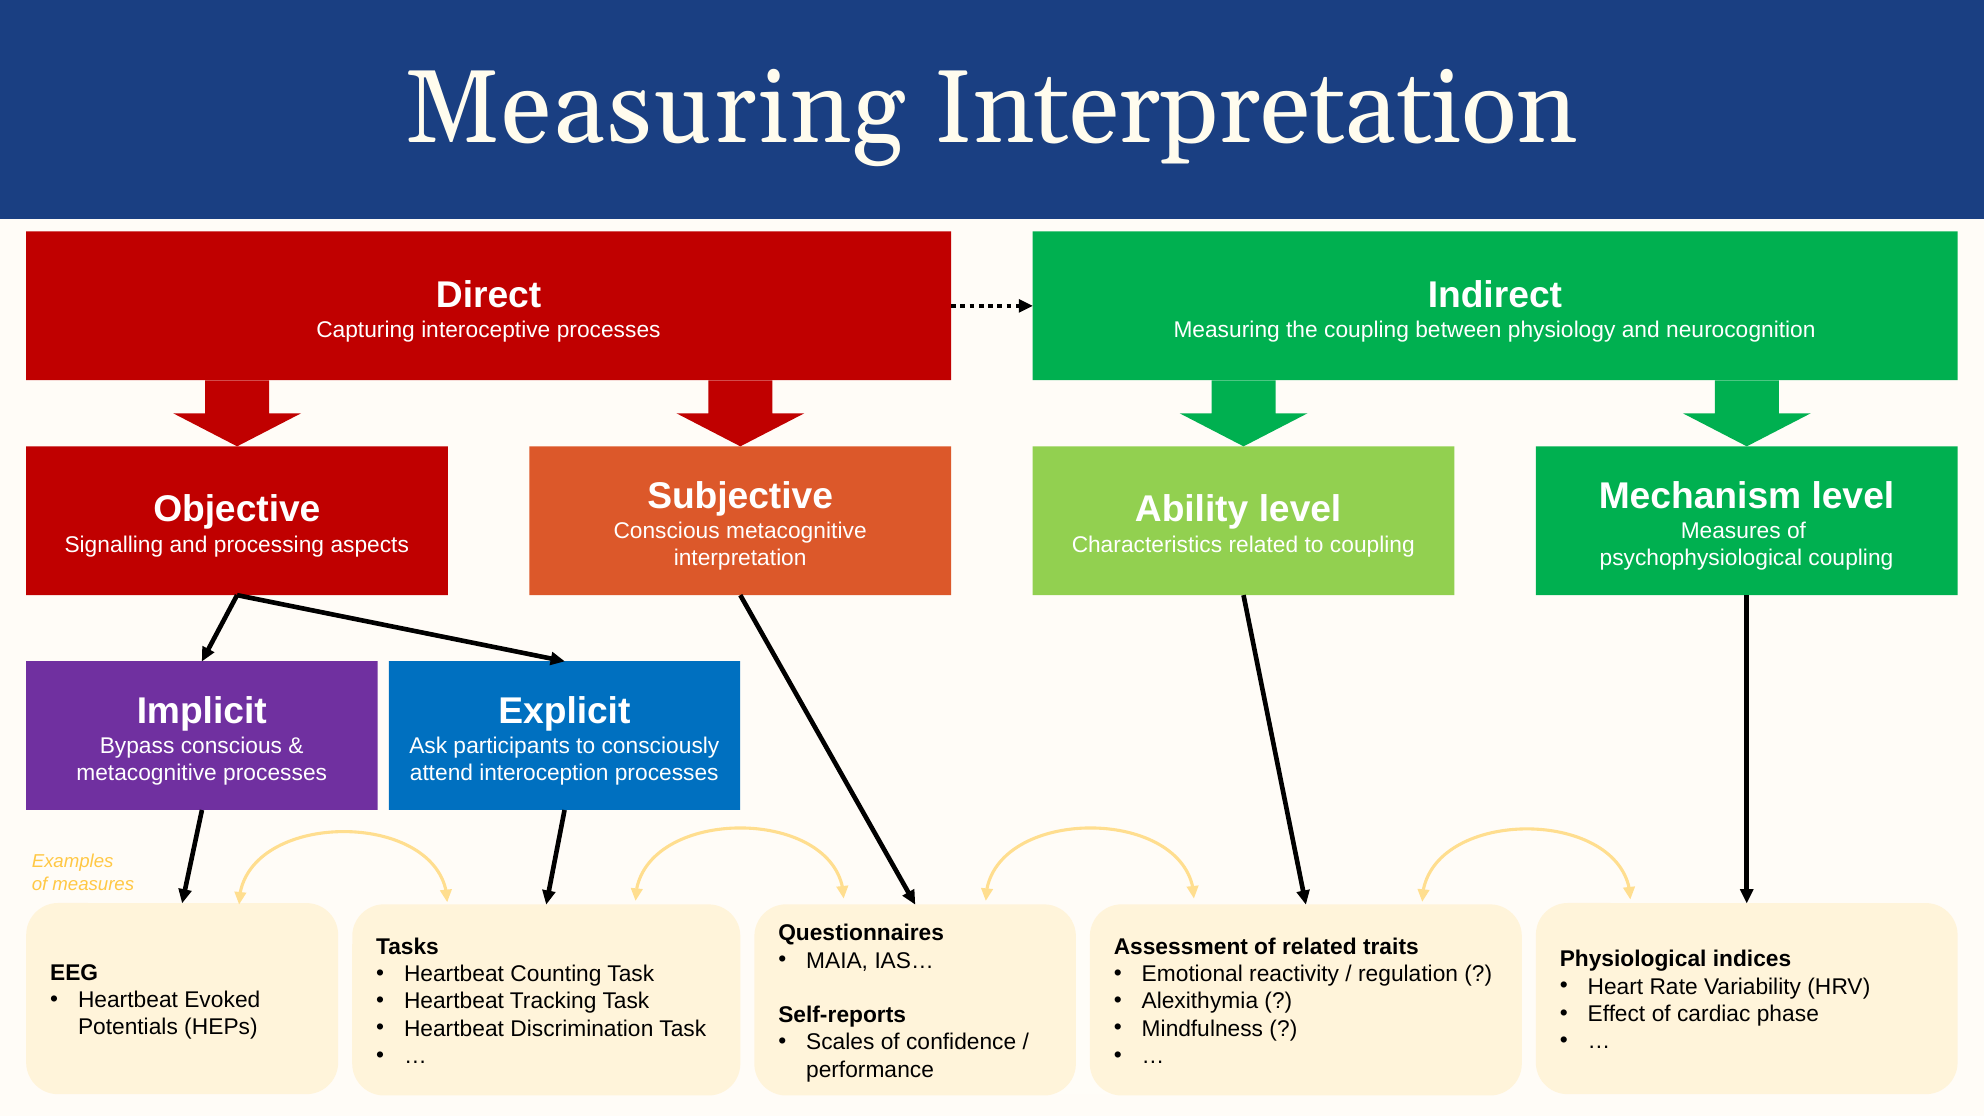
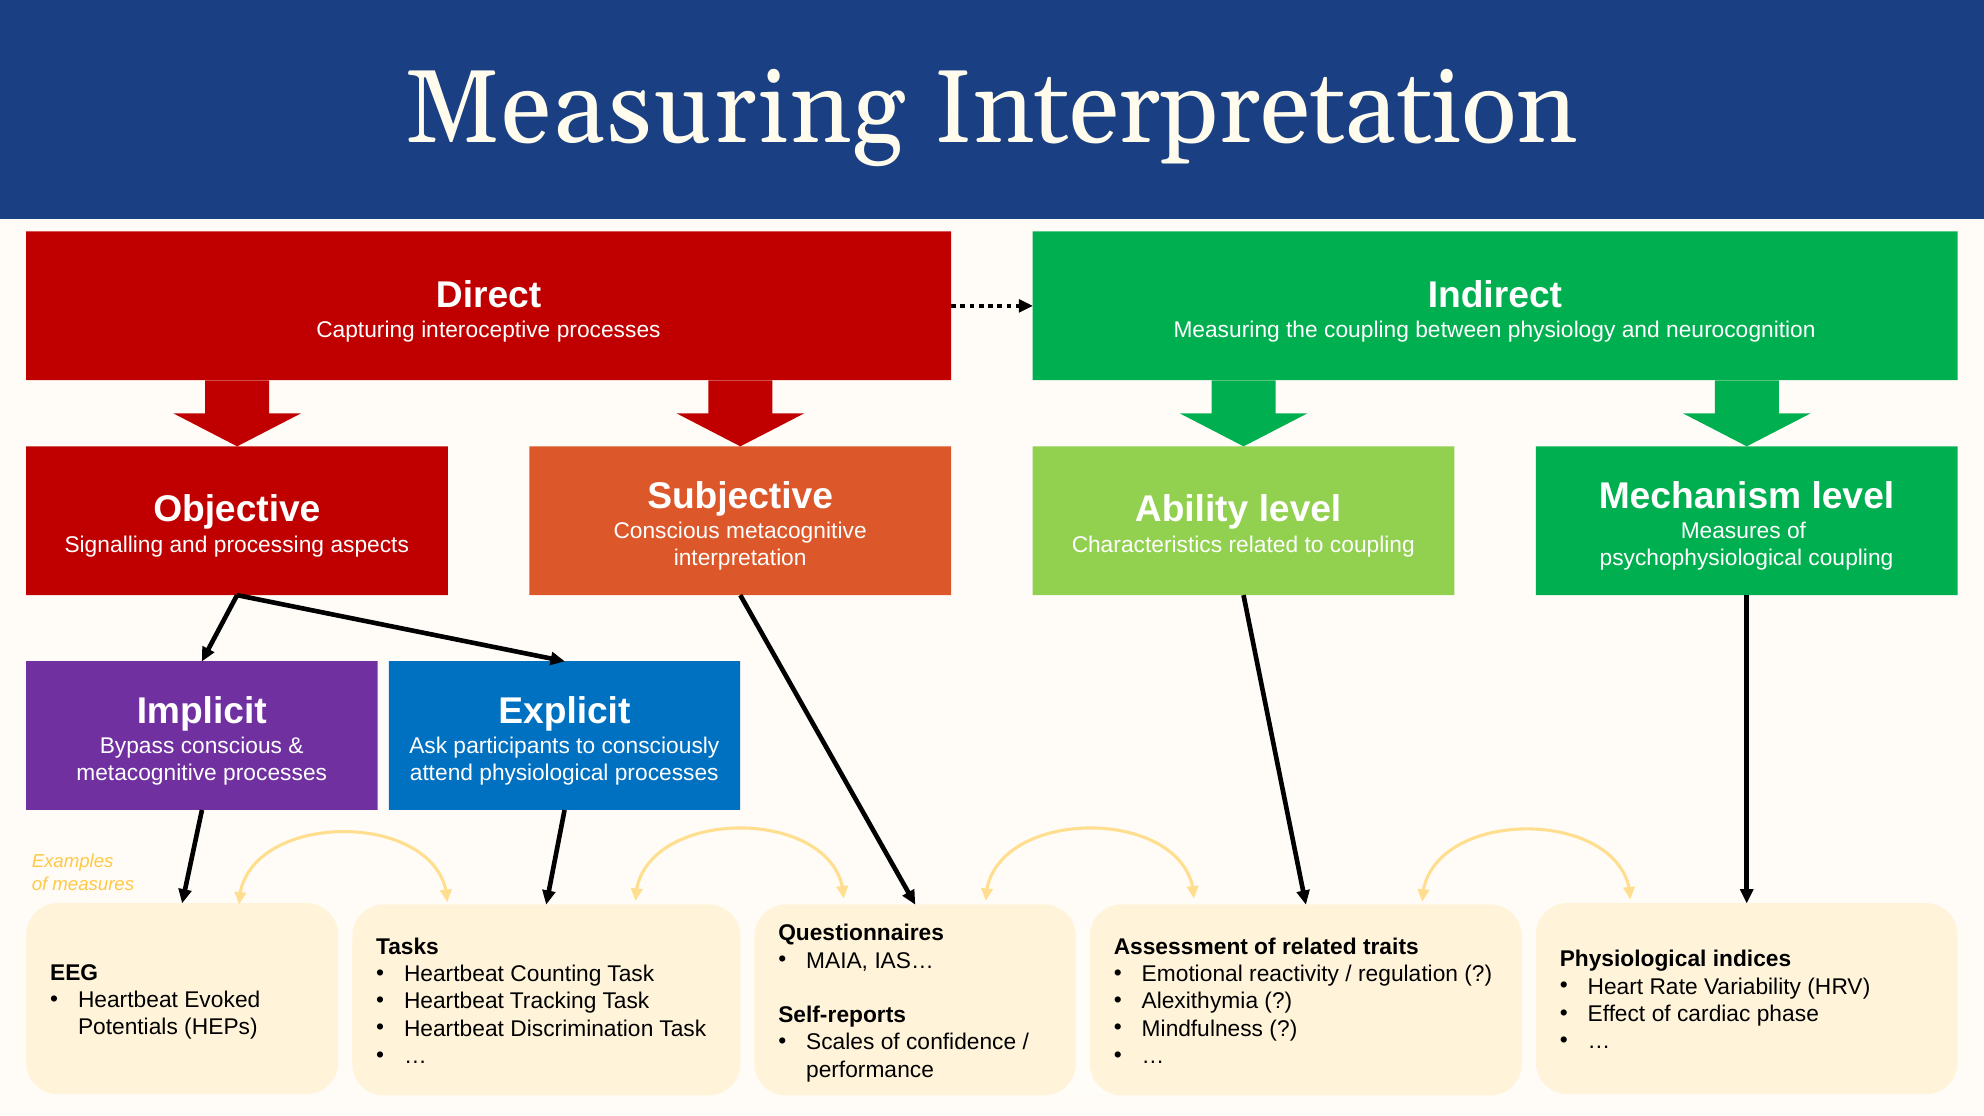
attend interoception: interoception -> physiological
